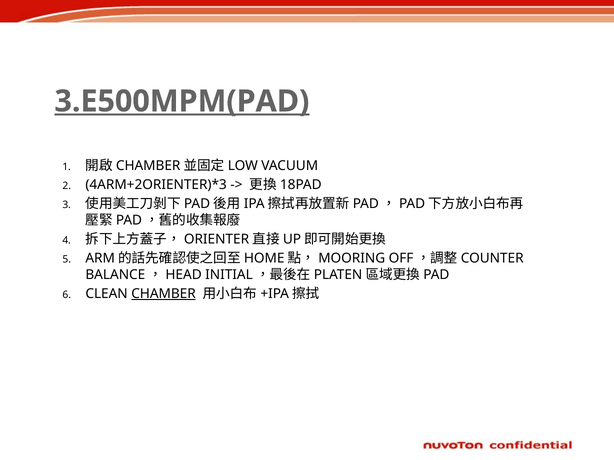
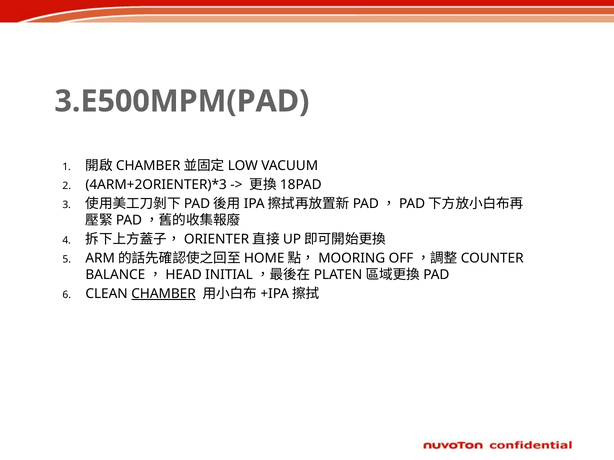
3.E500MPM(PAD underline: present -> none
